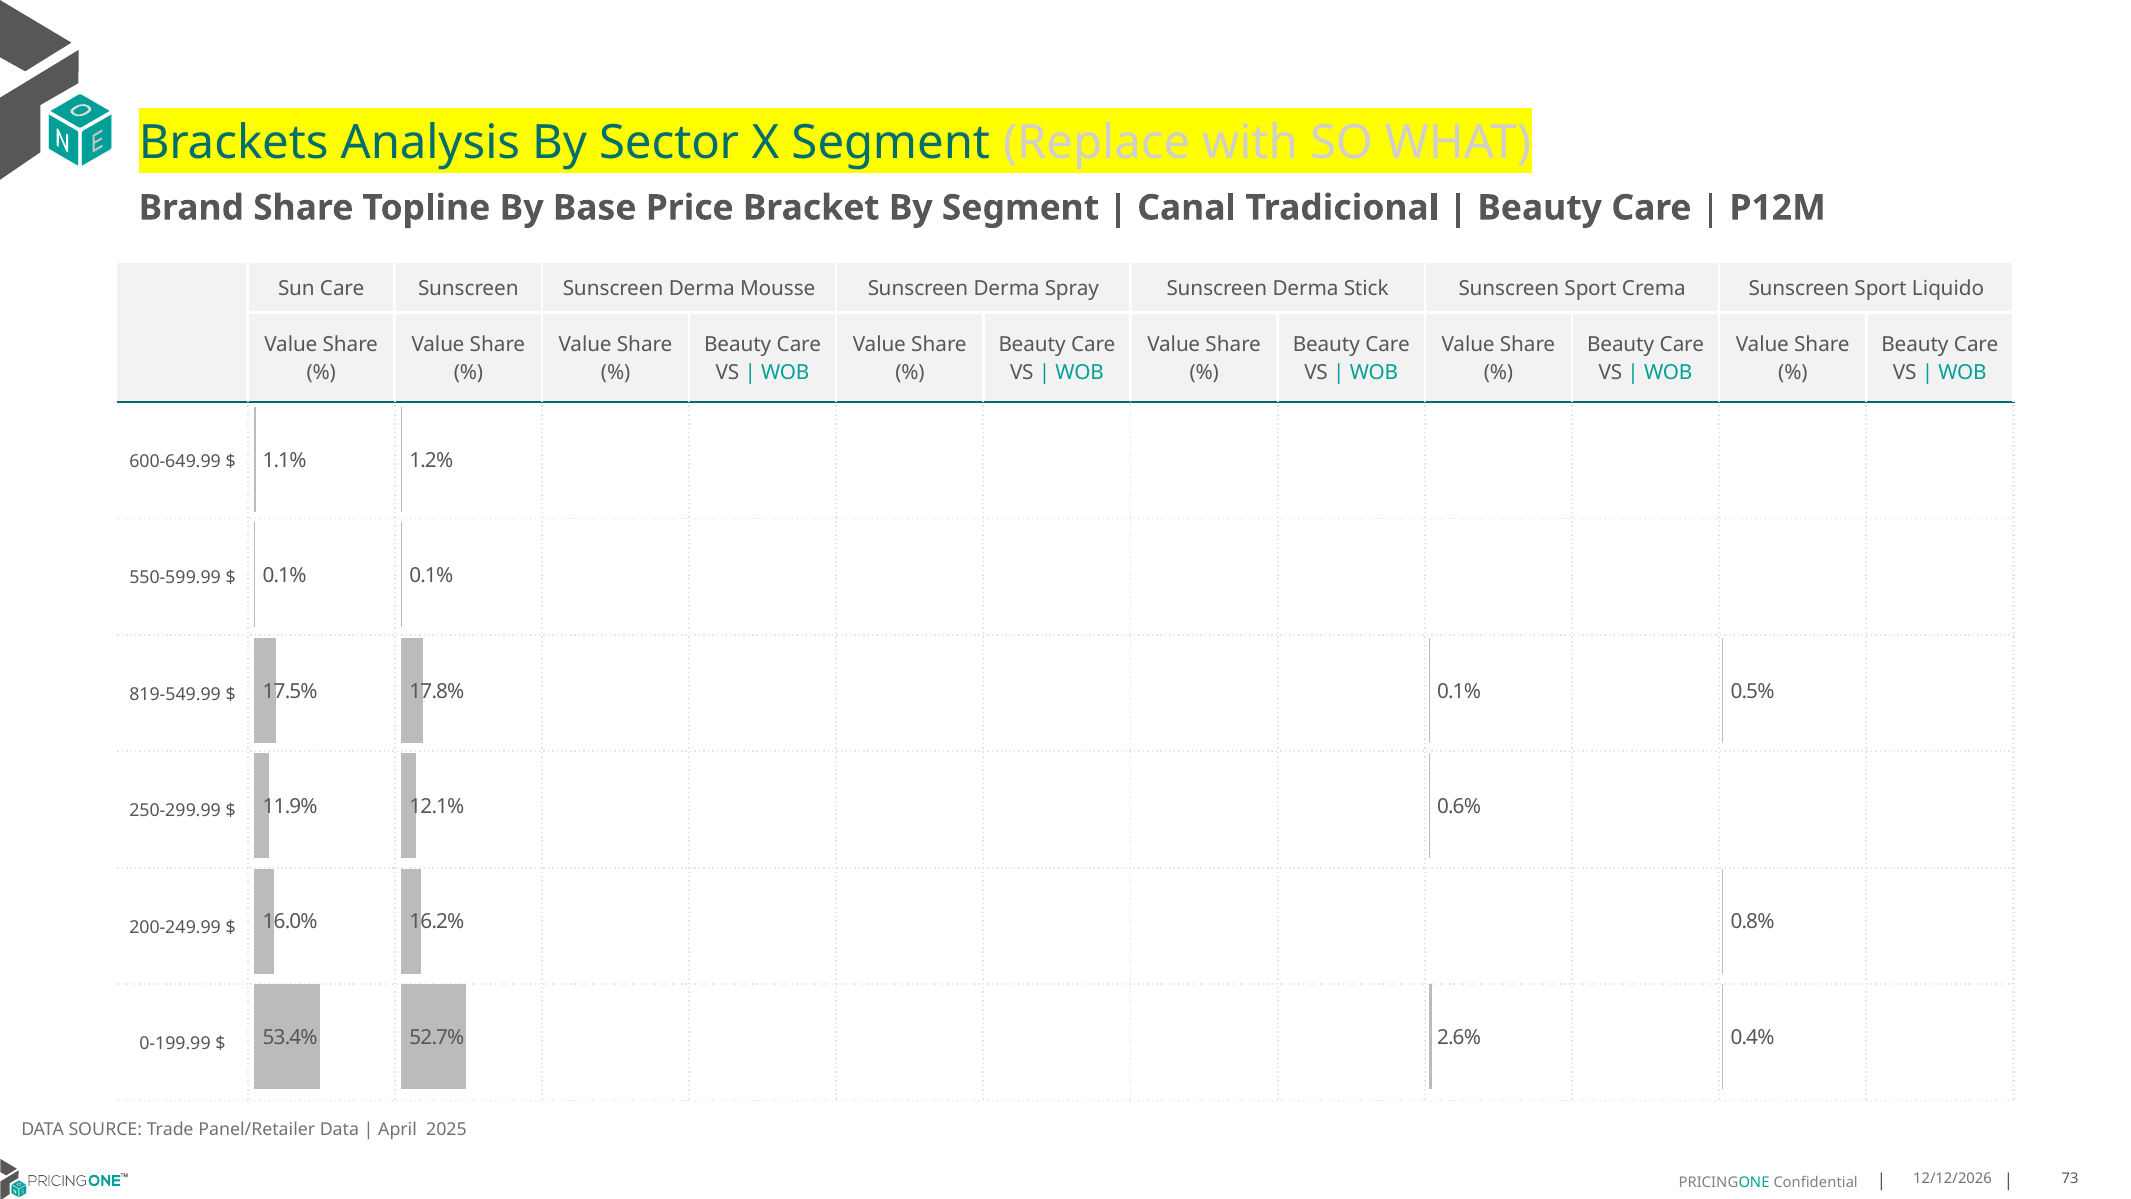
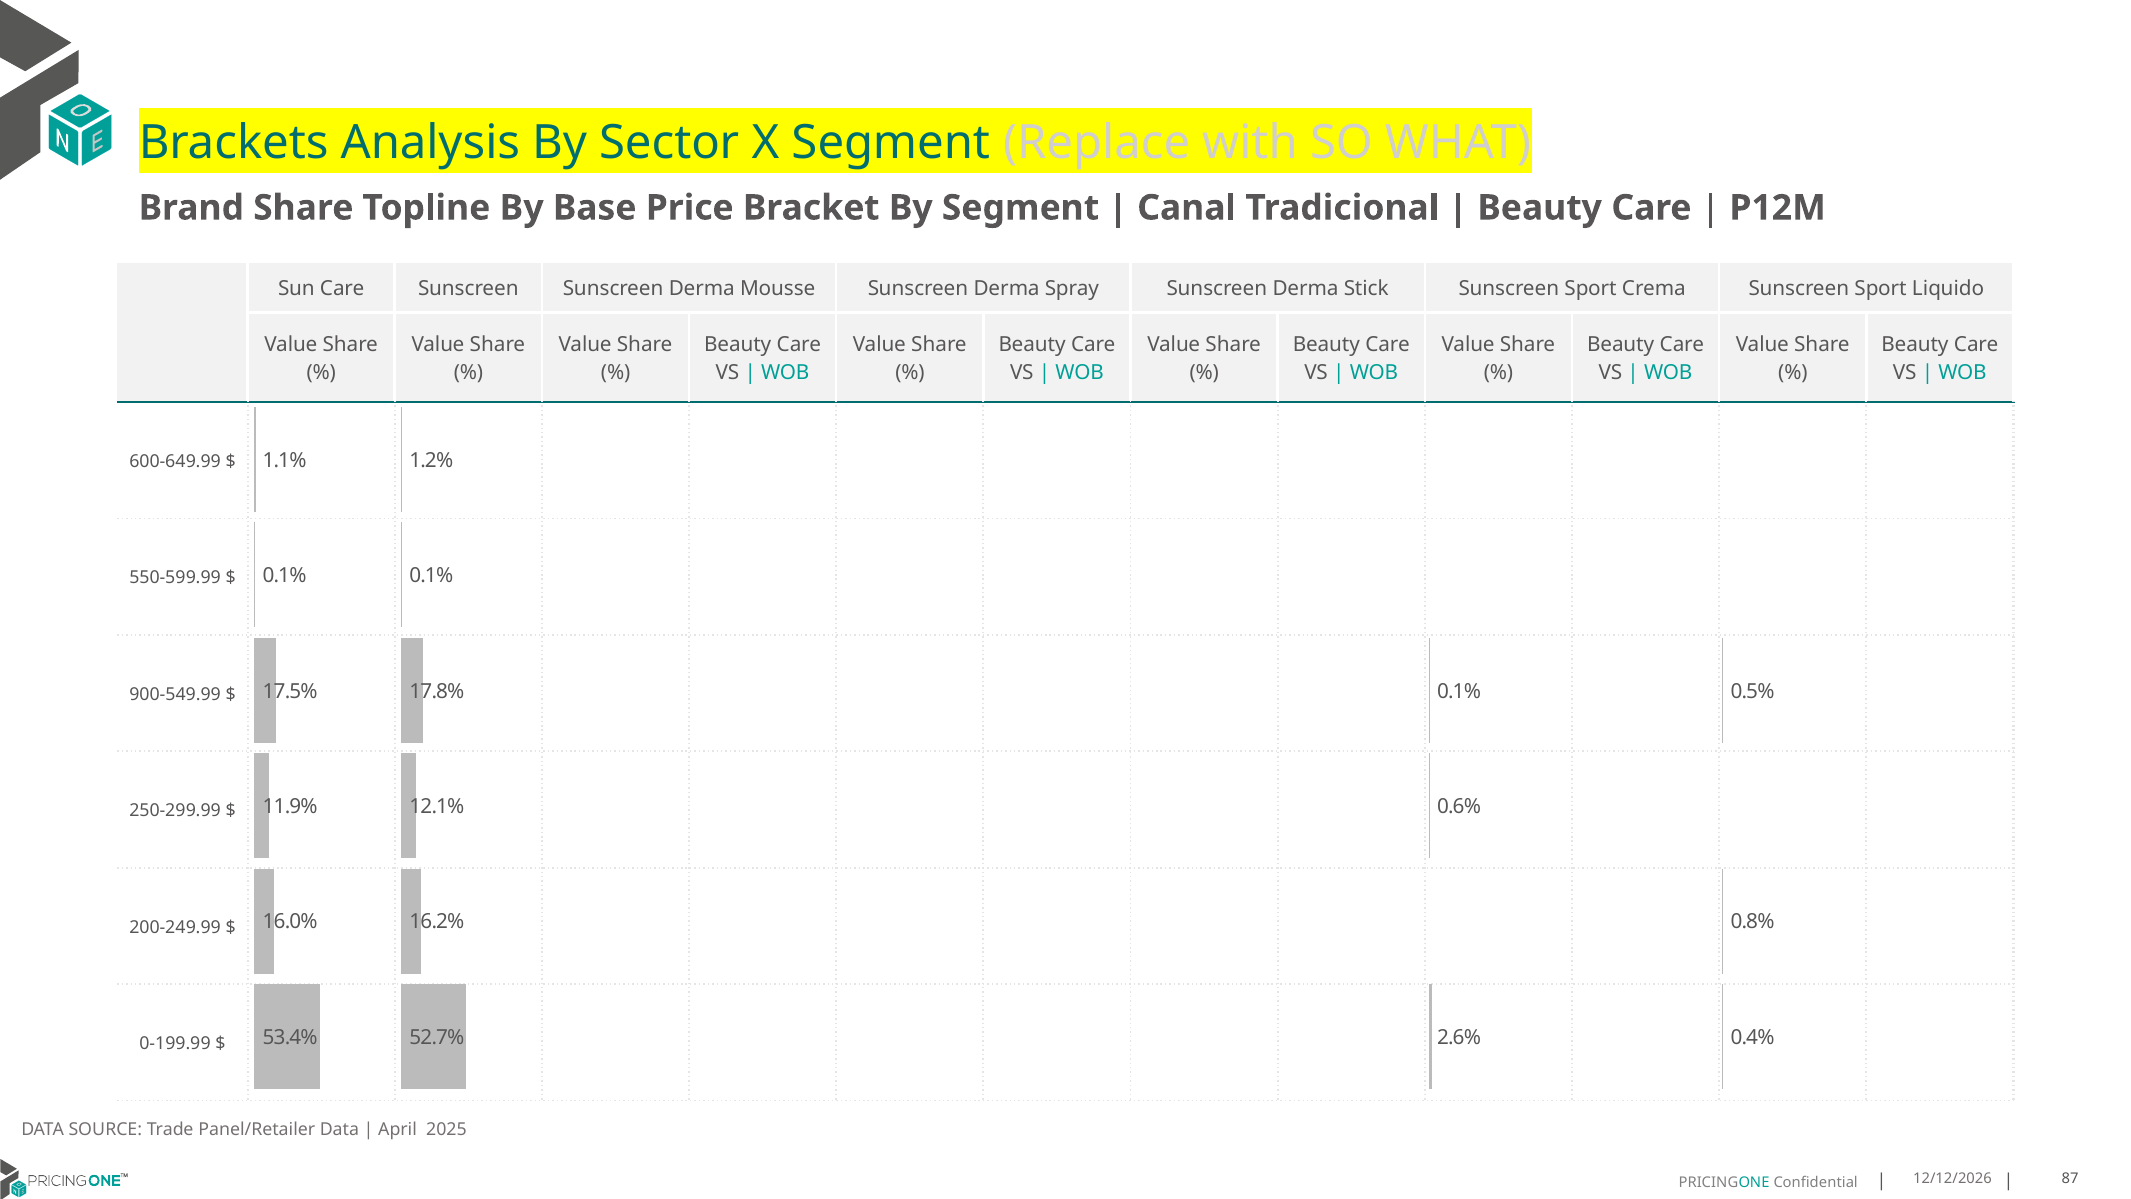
819-549.99: 819-549.99 -> 900-549.99
73: 73 -> 87
